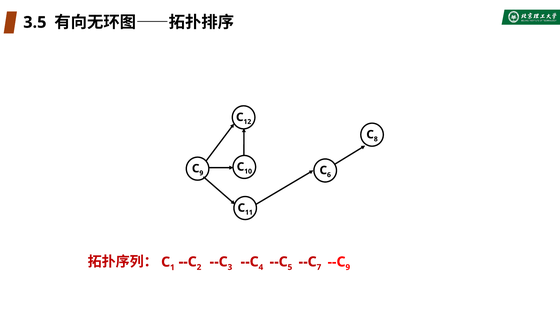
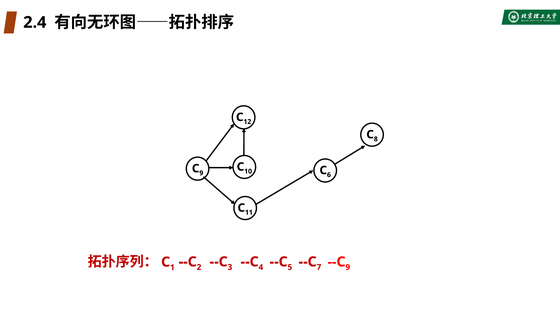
3.5: 3.5 -> 2.4
